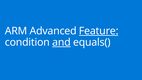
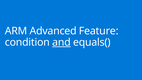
Feature underline: present -> none
